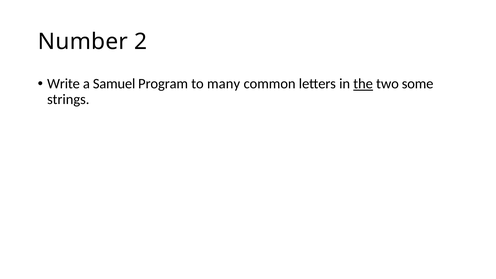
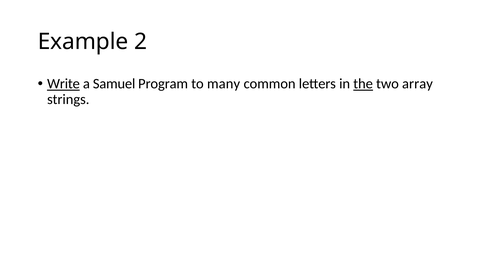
Number: Number -> Example
Write underline: none -> present
some: some -> array
